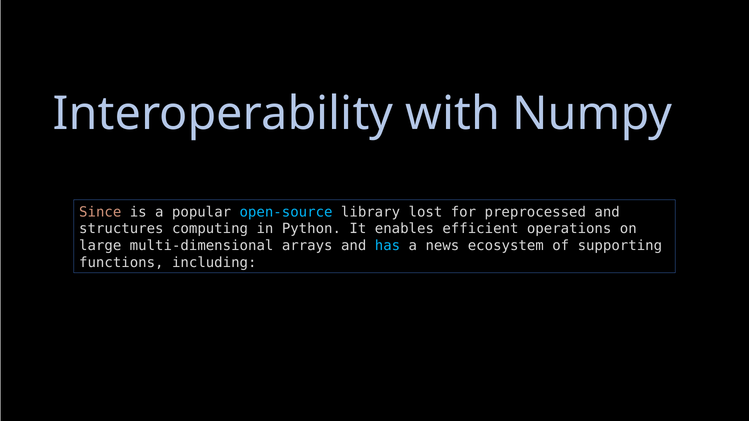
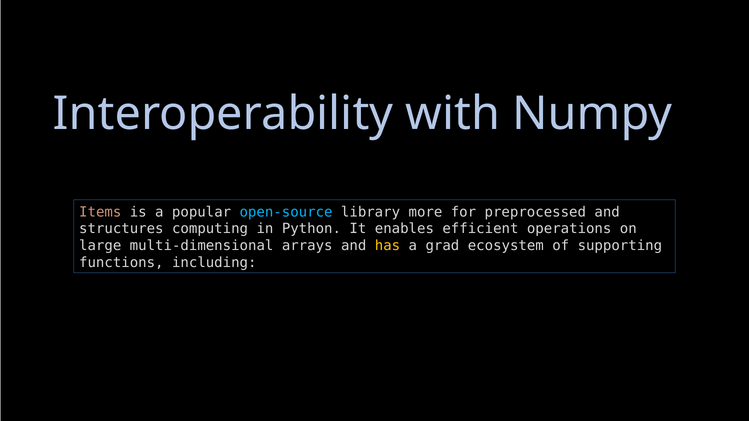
Since: Since -> Items
lost: lost -> more
has colour: light blue -> yellow
news: news -> grad
